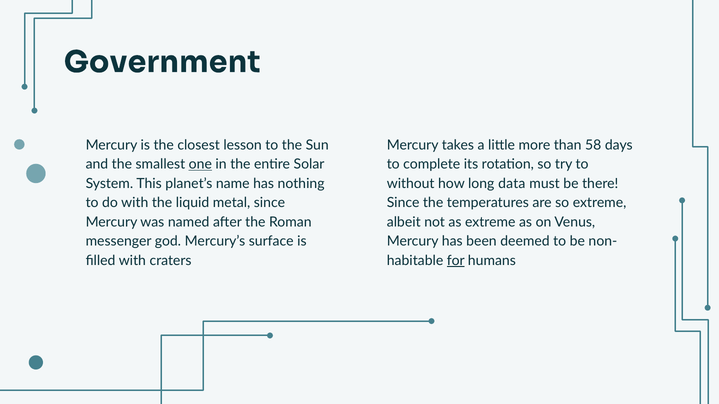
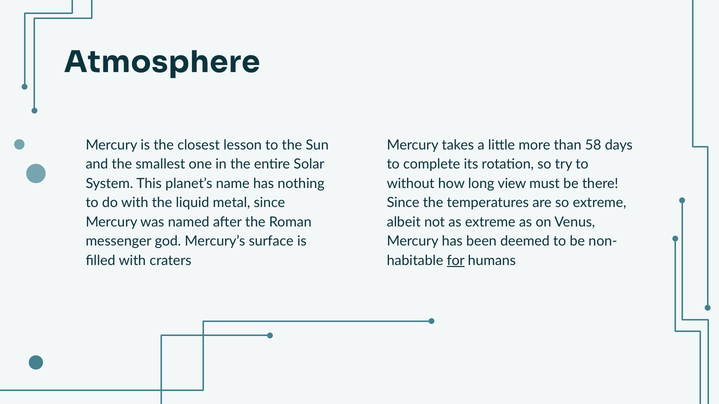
Government: Government -> Atmosphere
one underline: present -> none
data: data -> view
